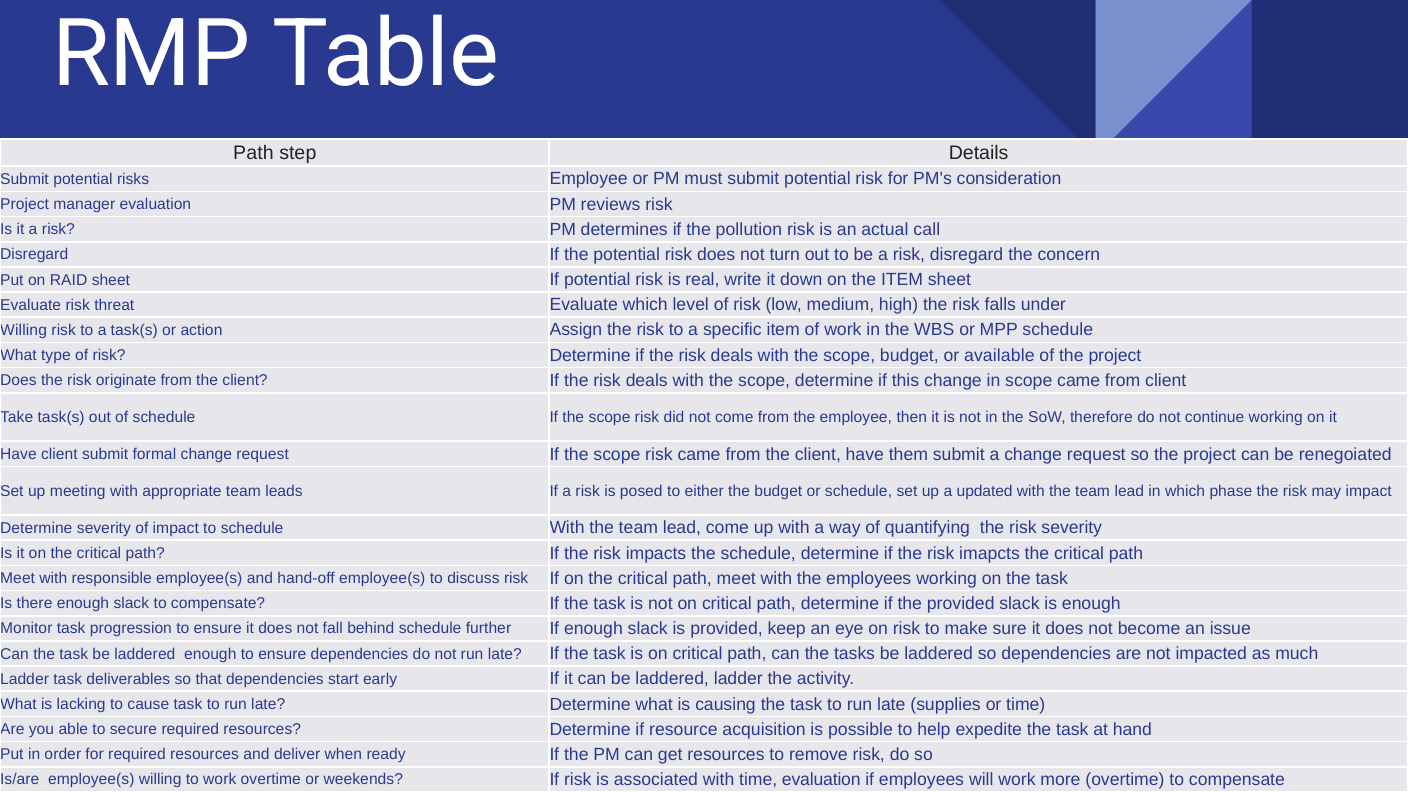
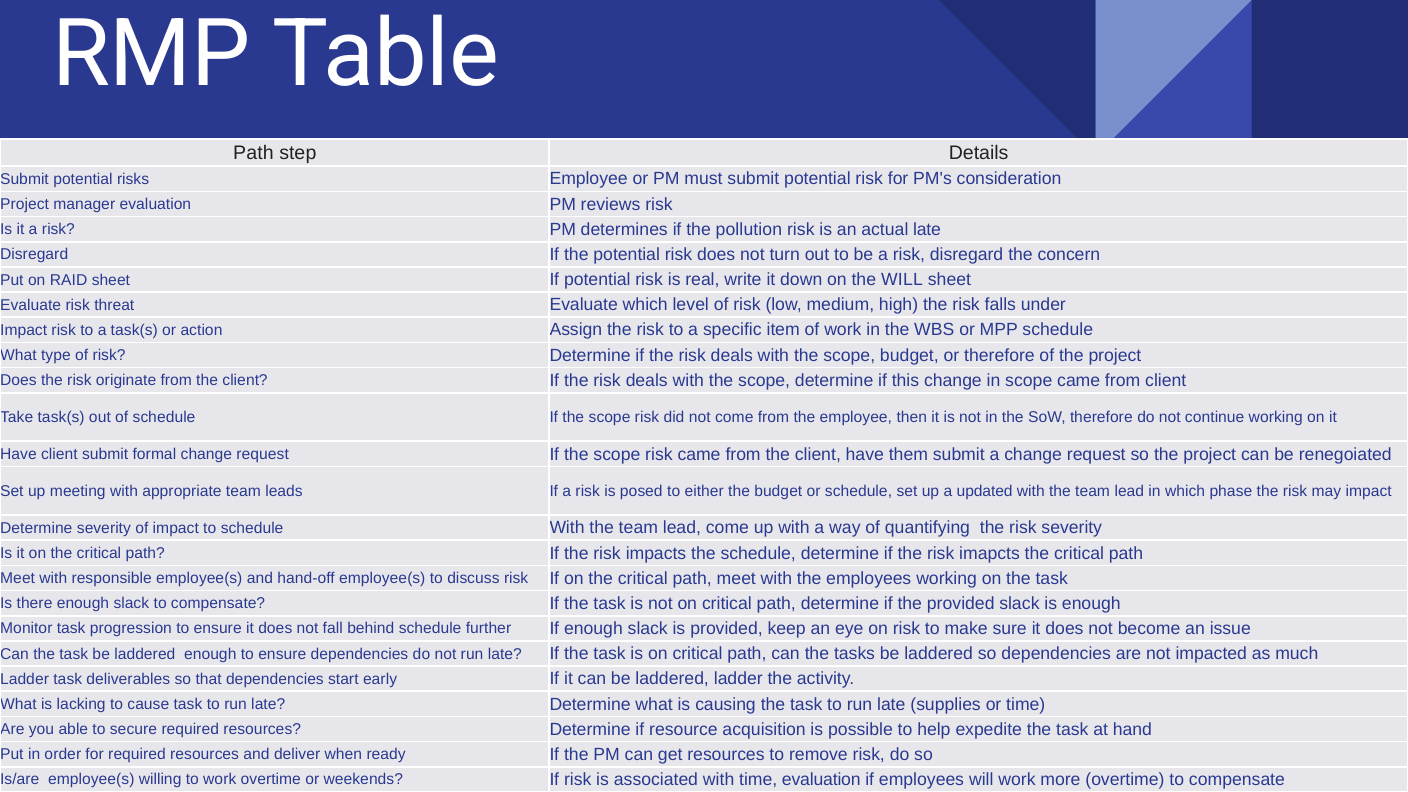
actual call: call -> late
the ITEM: ITEM -> WILL
Willing at (24, 330): Willing -> Impact
or available: available -> therefore
